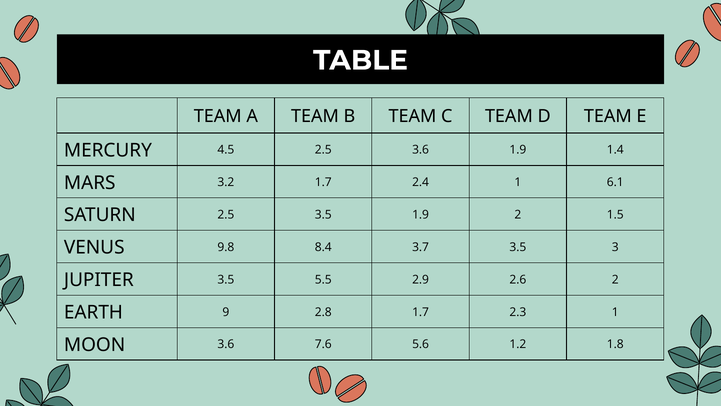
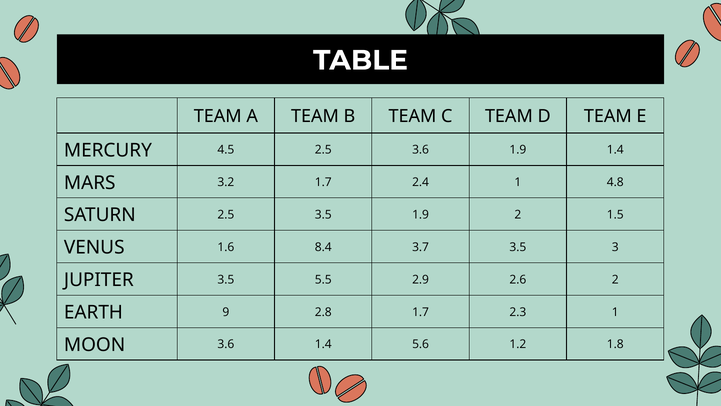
6.1: 6.1 -> 4.8
9.8: 9.8 -> 1.6
3.6 7.6: 7.6 -> 1.4
